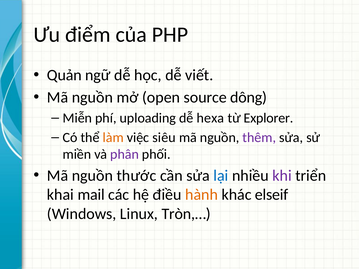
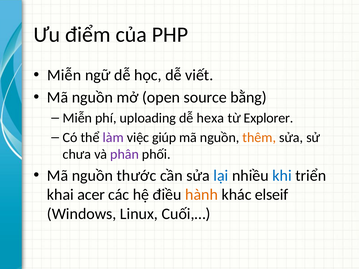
Quản at (64, 75): Quản -> Miễn
dông: dông -> bằng
làm colour: orange -> purple
siêu: siêu -> giúp
thêm colour: purple -> orange
miền: miền -> chưa
khi colour: purple -> blue
mail: mail -> acer
Tròn,…: Tròn,… -> Cuối,…
